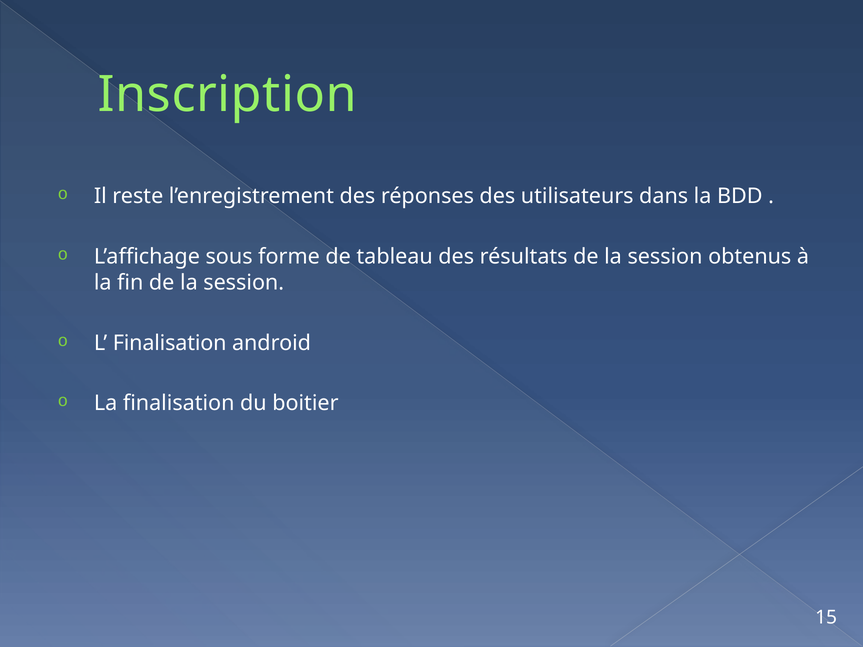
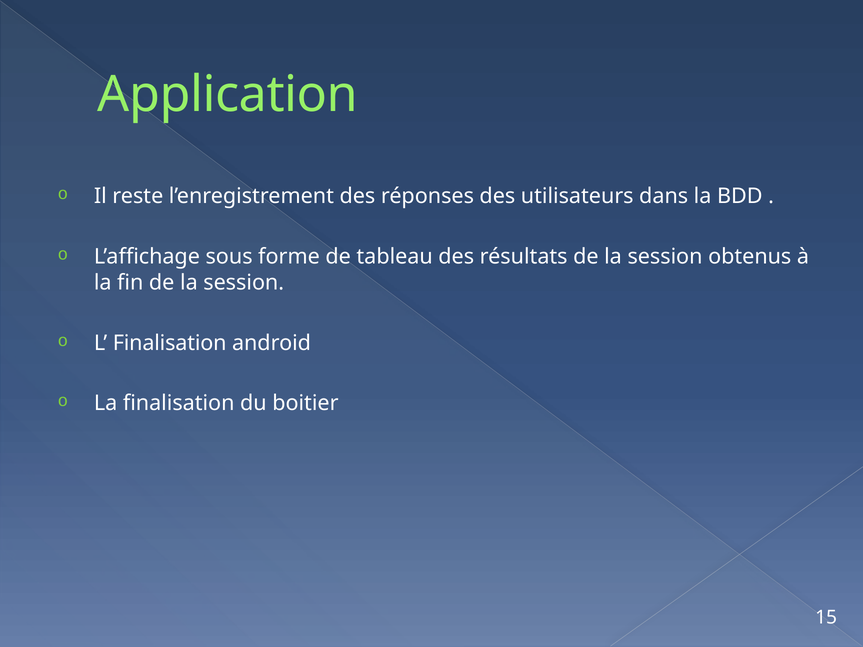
Inscription: Inscription -> Application
